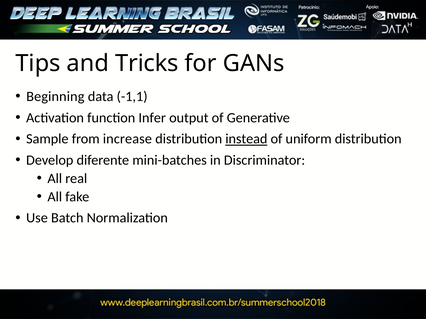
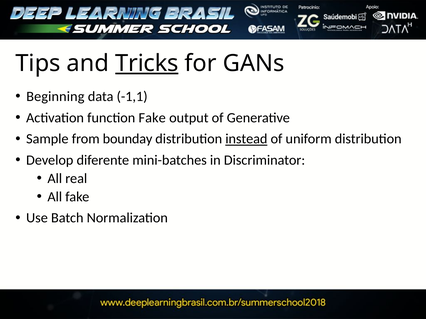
Tricks underline: none -> present
function Infer: Infer -> Fake
increase: increase -> bounday
